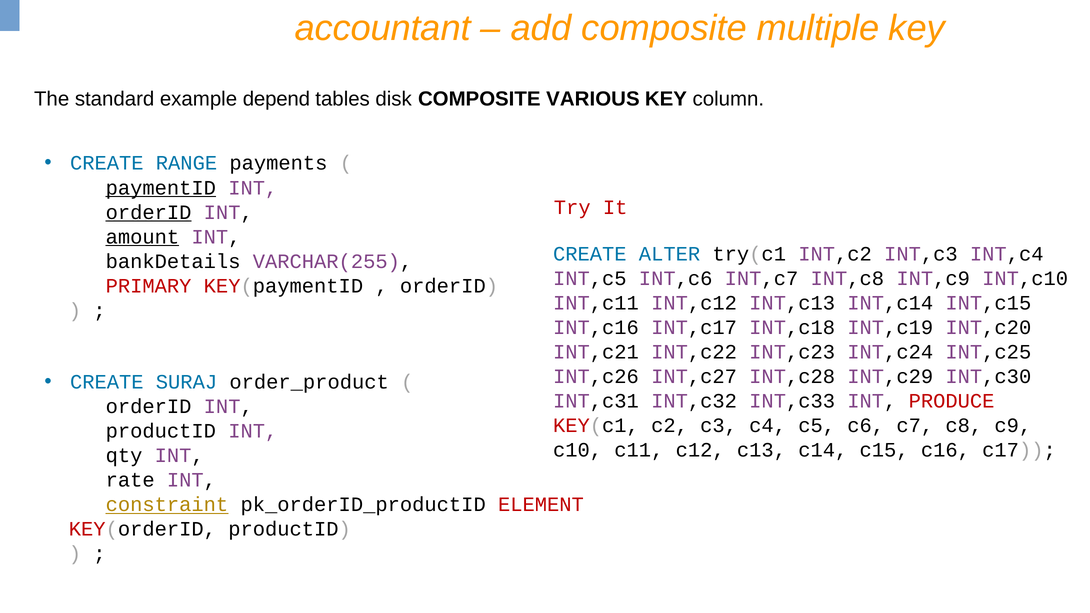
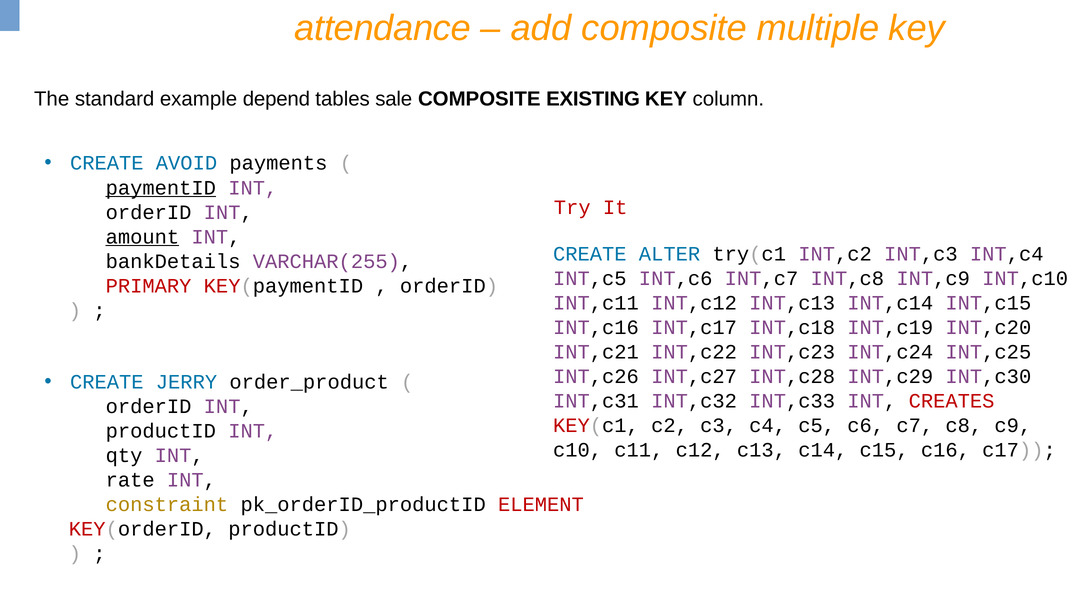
accountant: accountant -> attendance
disk: disk -> sale
VARIOUS: VARIOUS -> EXISTING
RANGE: RANGE -> AVOID
orderID at (149, 212) underline: present -> none
SURAJ: SURAJ -> JERRY
PRODUCE: PRODUCE -> CREATES
constraint underline: present -> none
